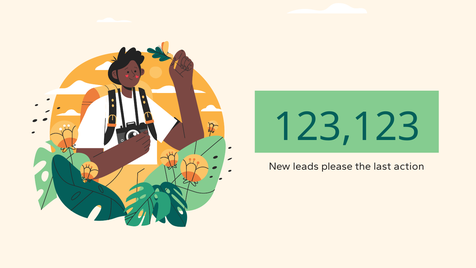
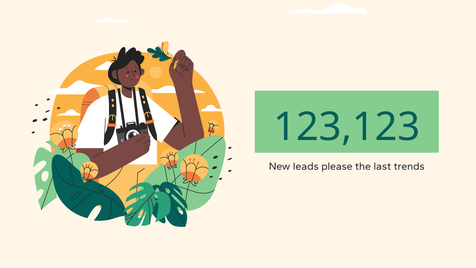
action: action -> trends
